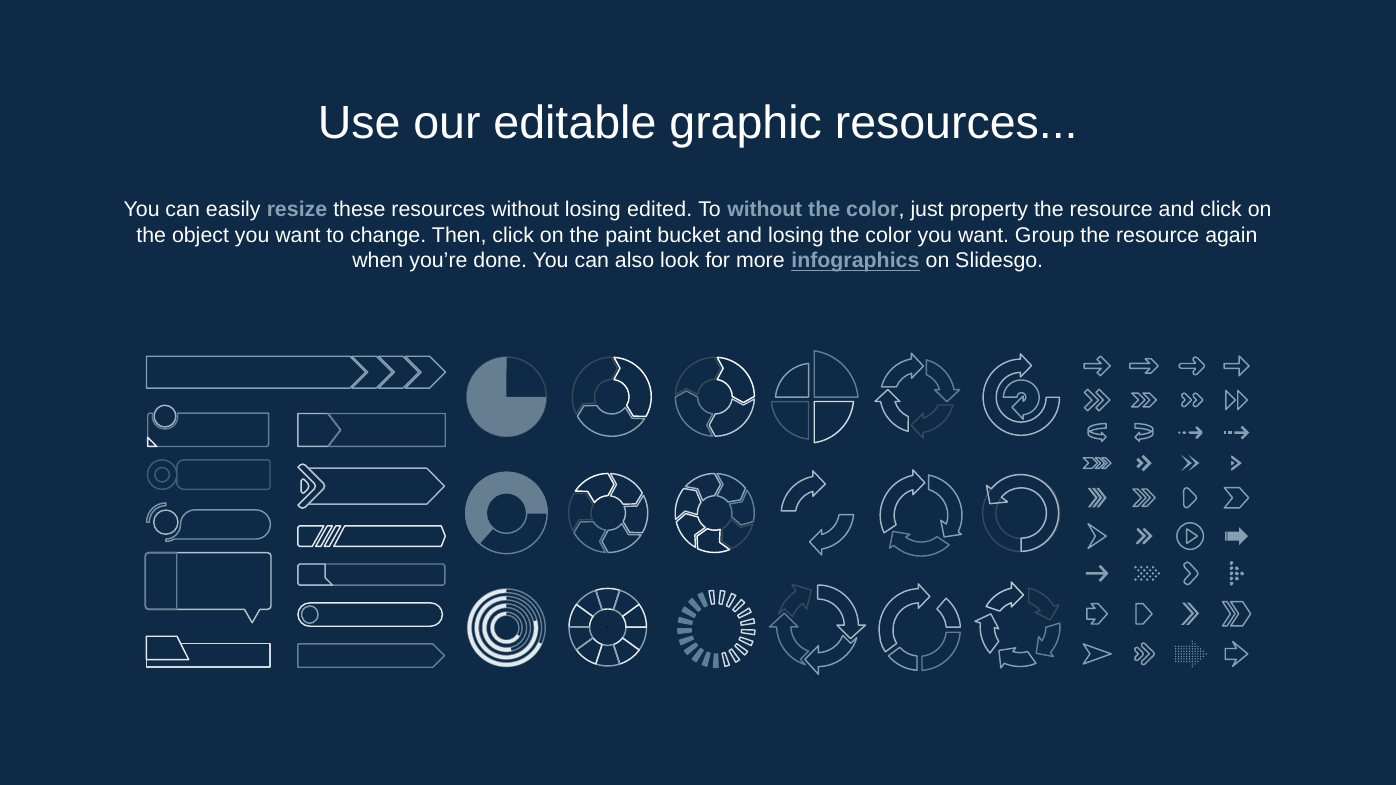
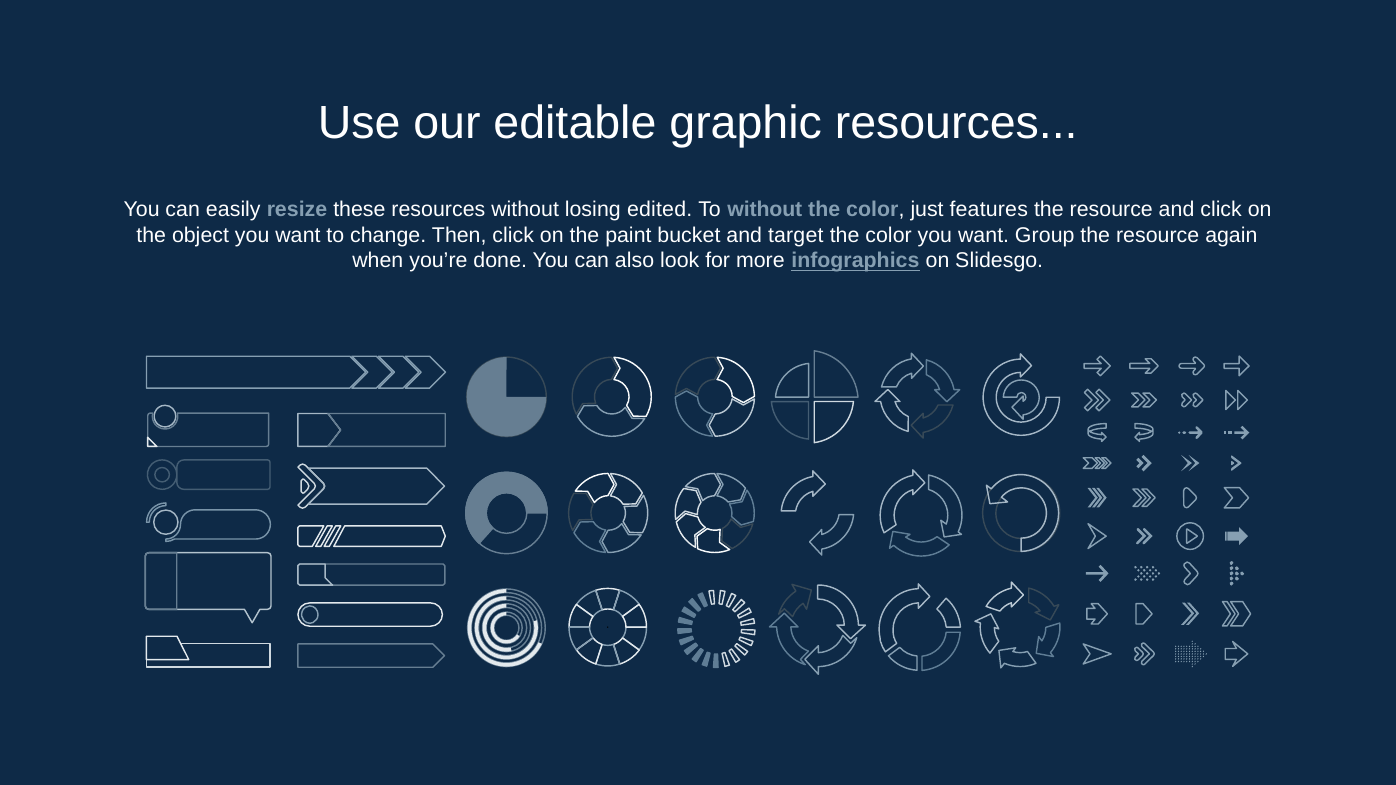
property: property -> features
and losing: losing -> target
